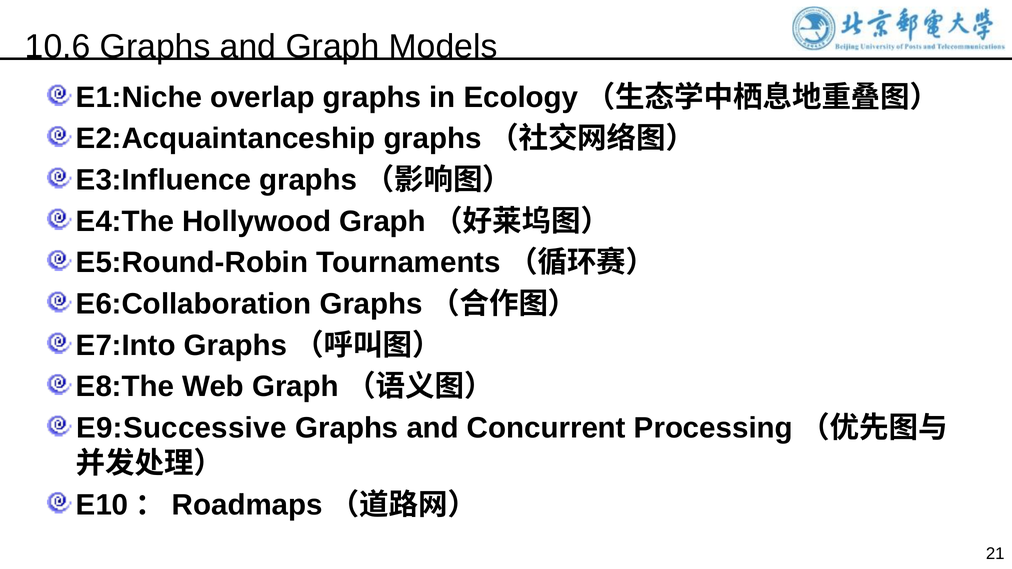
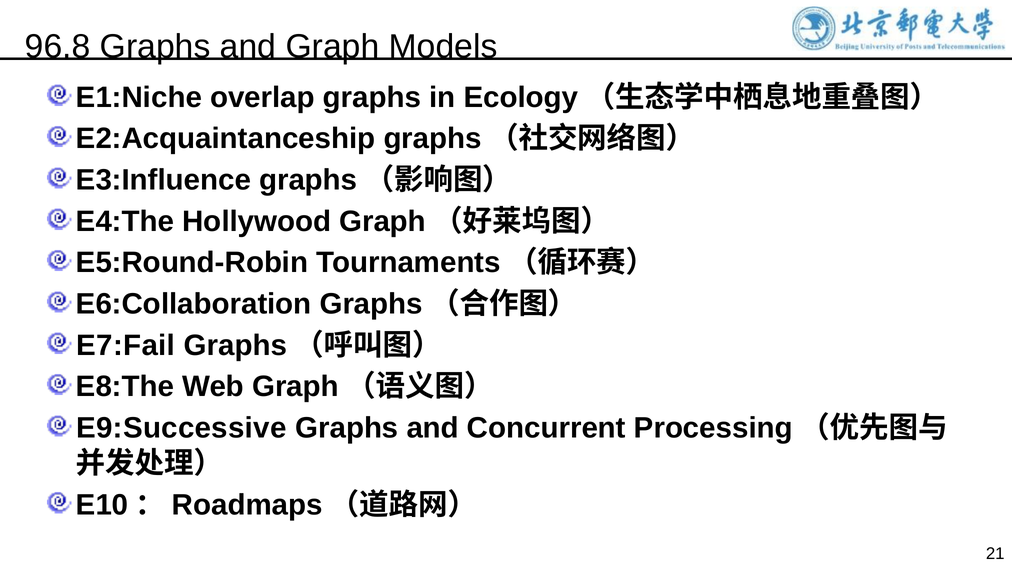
10.6: 10.6 -> 96.8
E7:Into: E7:Into -> E7:Fail
